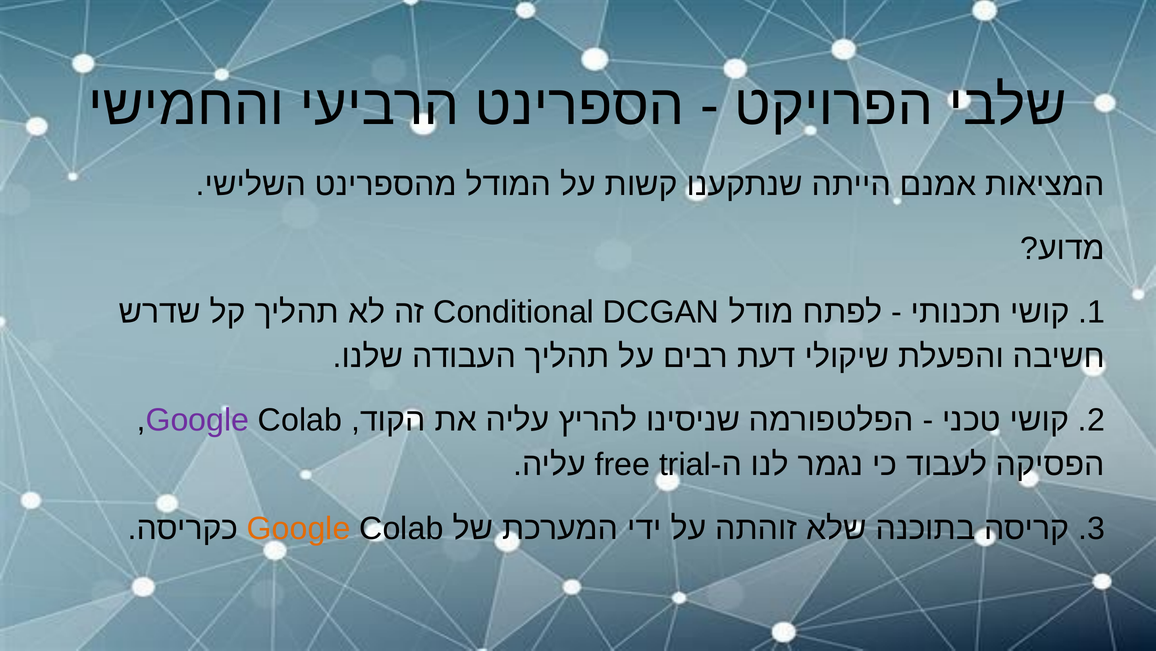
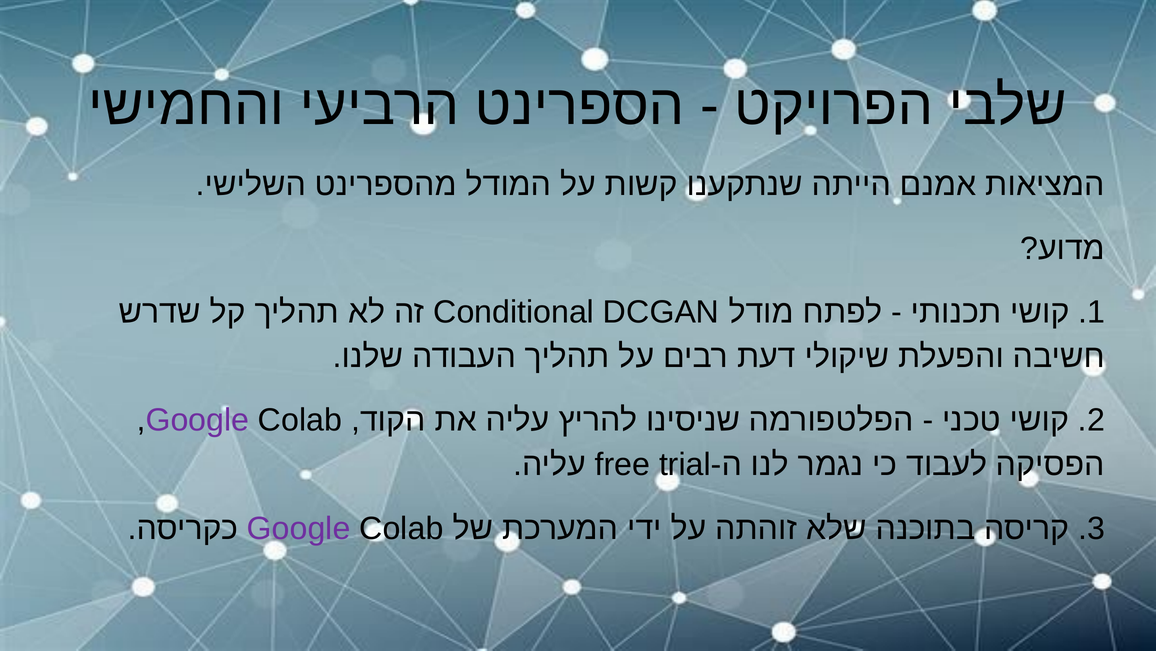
Google at (299, 528) colour: orange -> purple
